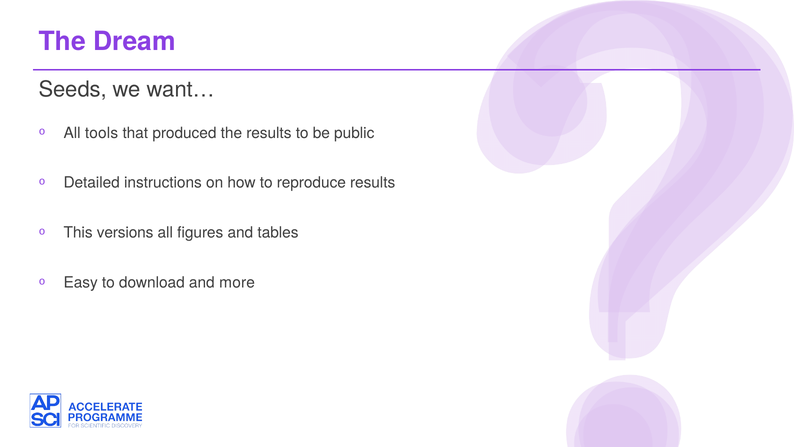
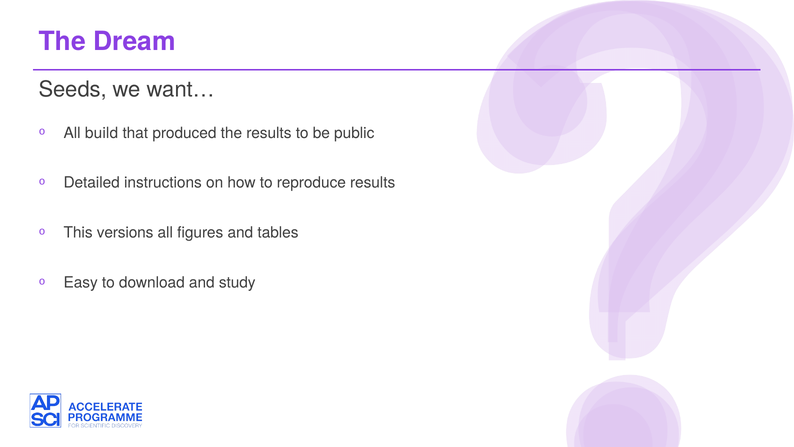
tools: tools -> build
more: more -> study
